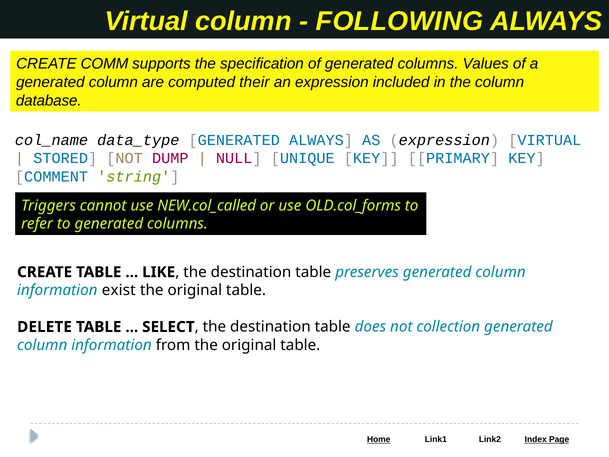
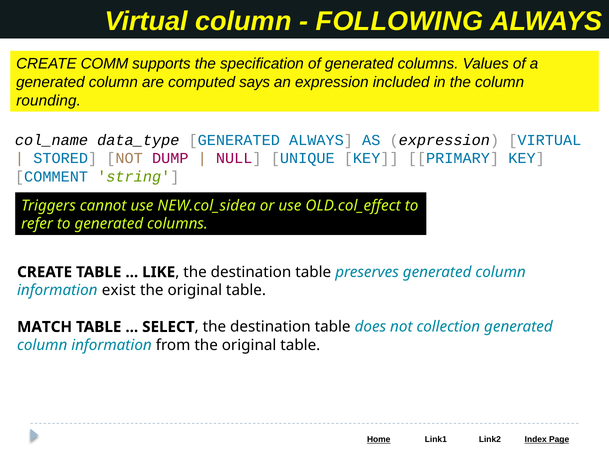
their: their -> says
database: database -> rounding
NEW.col_called: NEW.col_called -> NEW.col_sidea
OLD.col_forms: OLD.col_forms -> OLD.col_effect
DELETE: DELETE -> MATCH
